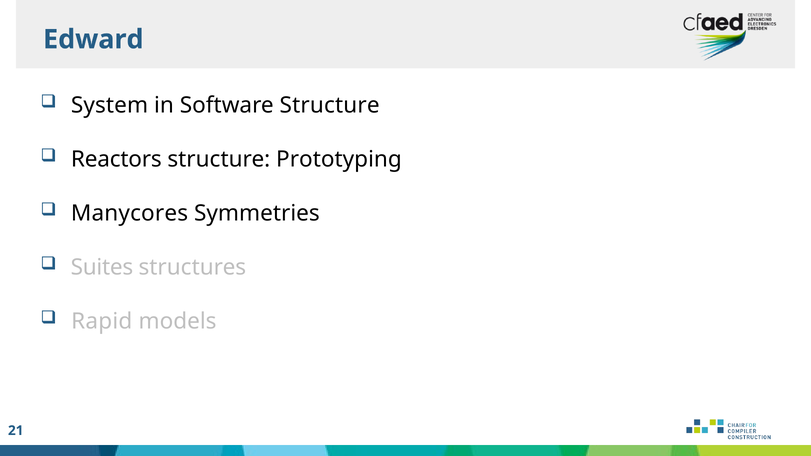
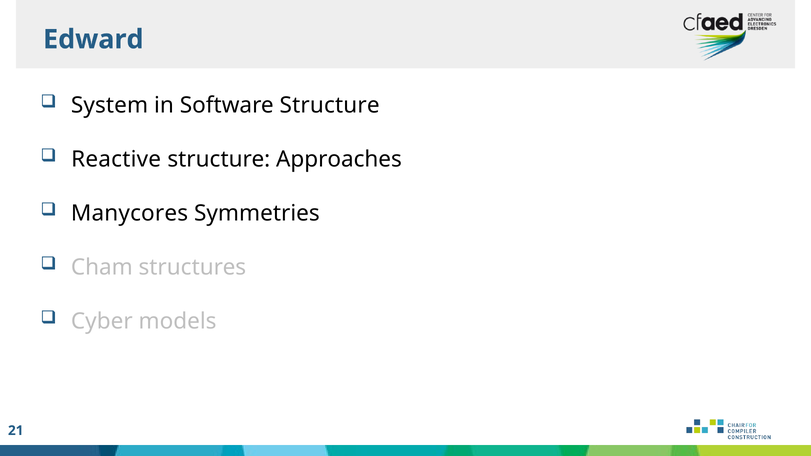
Reactors: Reactors -> Reactive
Prototyping: Prototyping -> Approaches
Suites: Suites -> Cham
Rapid: Rapid -> Cyber
